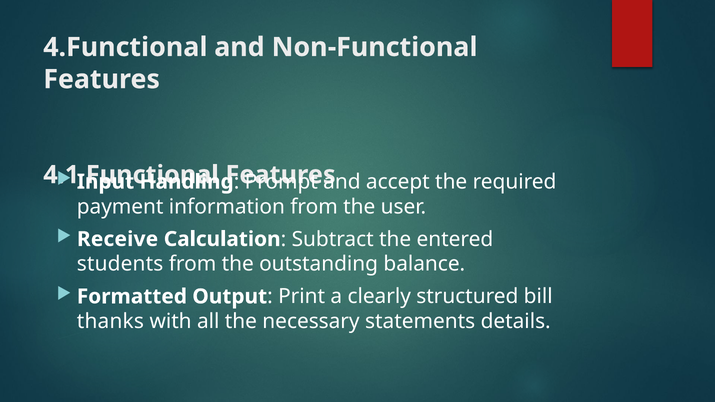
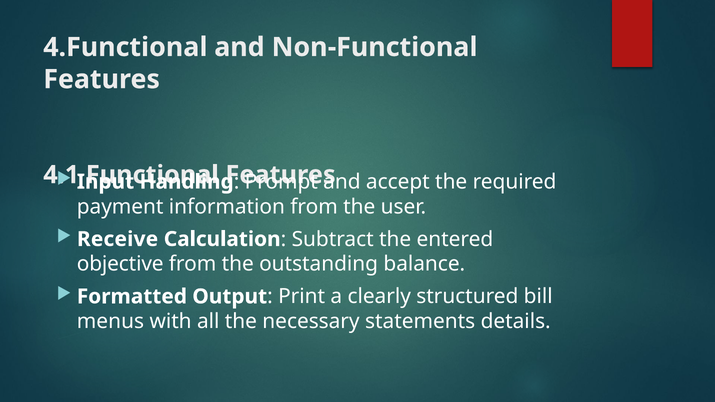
students: students -> objective
thanks: thanks -> menus
